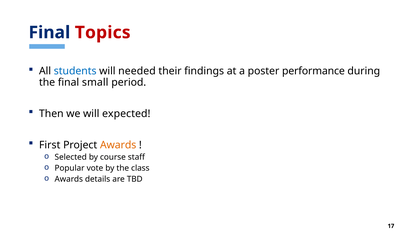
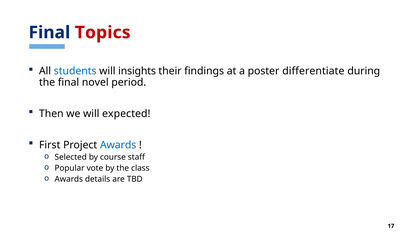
needed: needed -> insights
performance: performance -> differentiate
small: small -> novel
Awards at (118, 145) colour: orange -> blue
